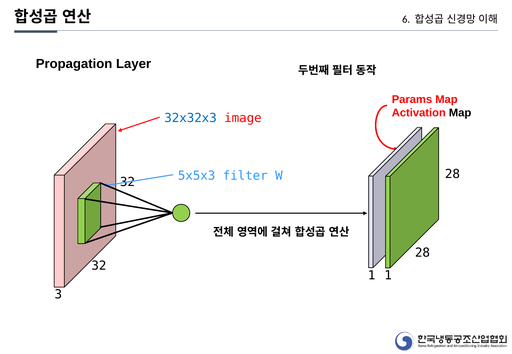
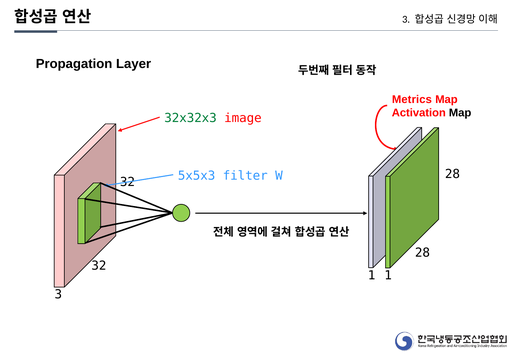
6 at (406, 19): 6 -> 3
Params: Params -> Metrics
32x32x3 colour: blue -> green
